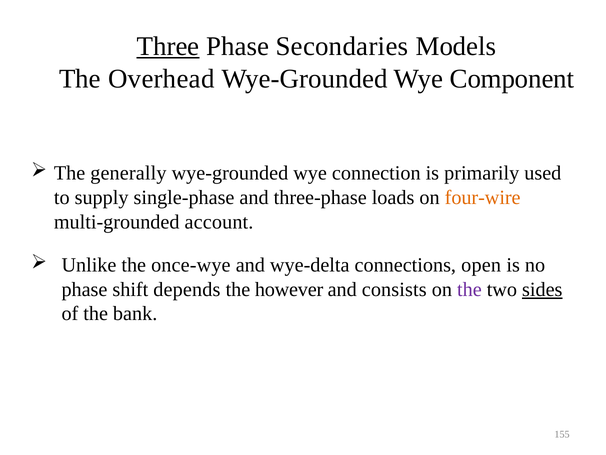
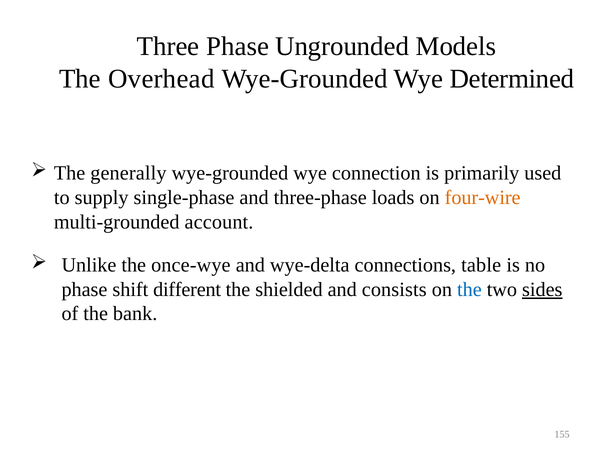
Three underline: present -> none
Secondaries: Secondaries -> Ungrounded
Component: Component -> Determined
open: open -> table
depends: depends -> different
however: however -> shielded
the at (469, 289) colour: purple -> blue
